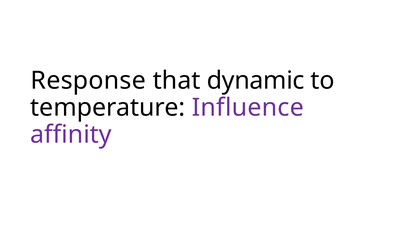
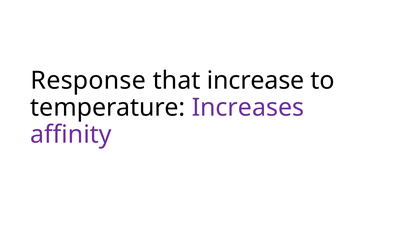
dynamic: dynamic -> increase
Influence: Influence -> Increases
